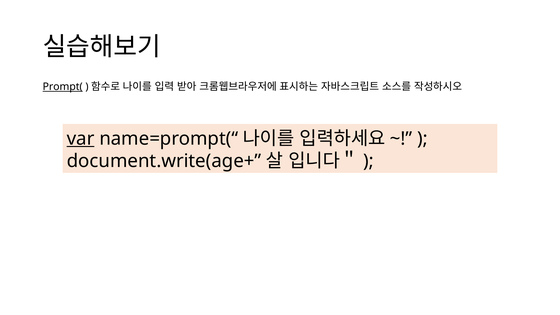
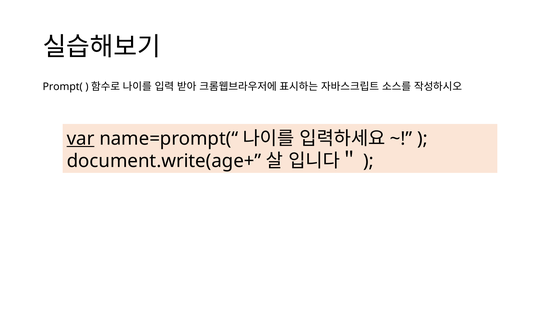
Prompt( underline: present -> none
